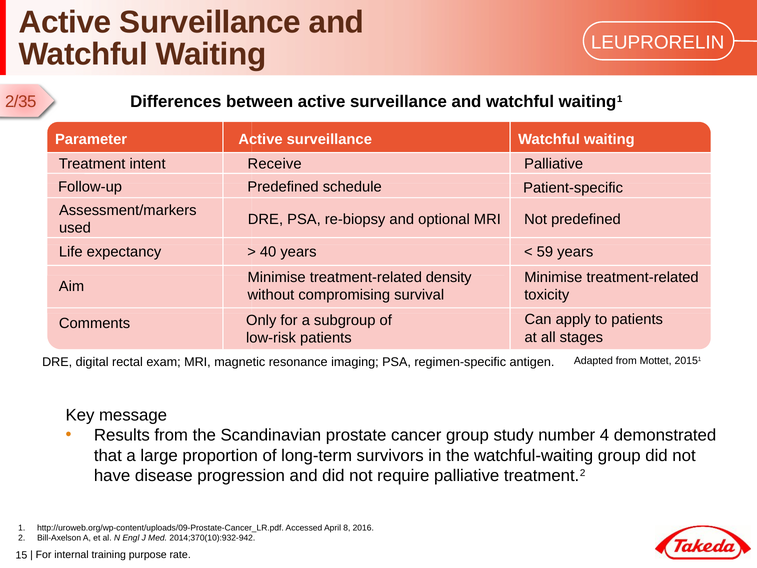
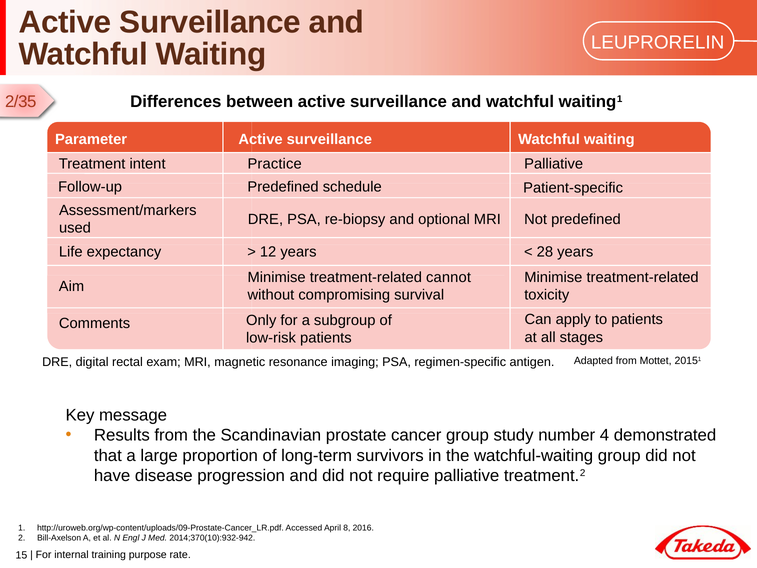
Receive: Receive -> Practice
40: 40 -> 12
59: 59 -> 28
density: density -> cannot
